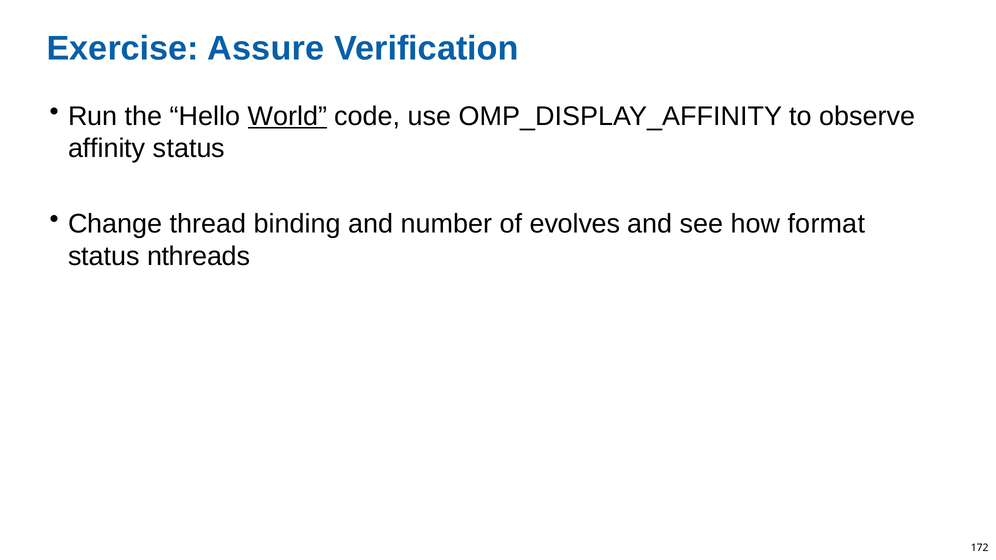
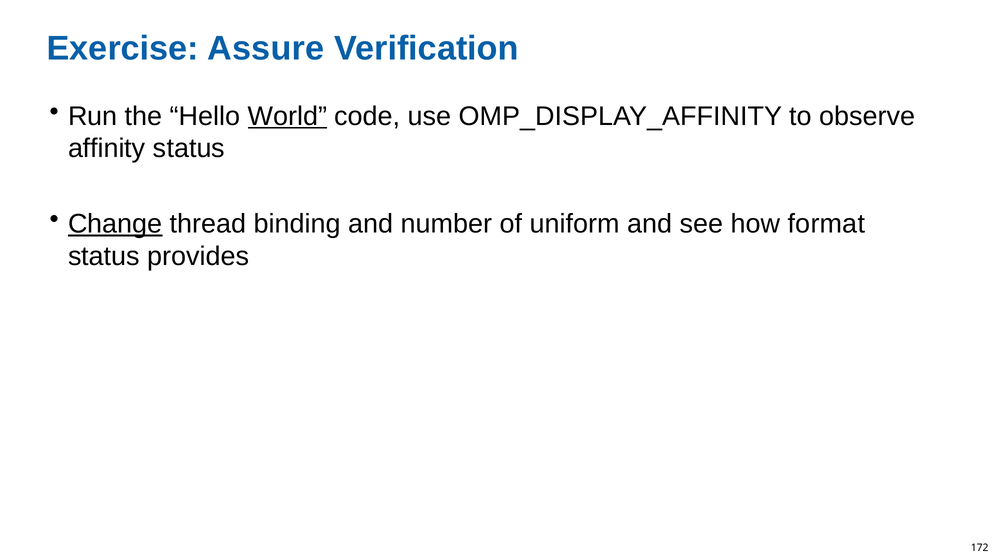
Change underline: none -> present
evolves: evolves -> uniform
nthreads: nthreads -> provides
